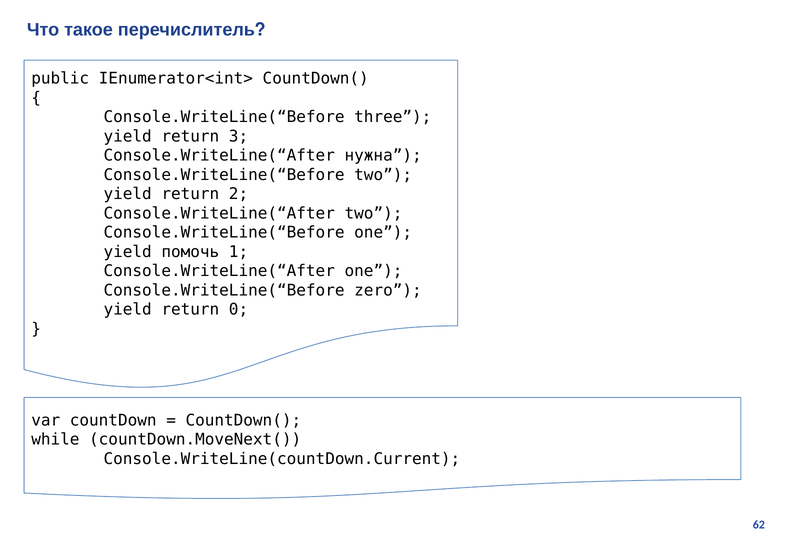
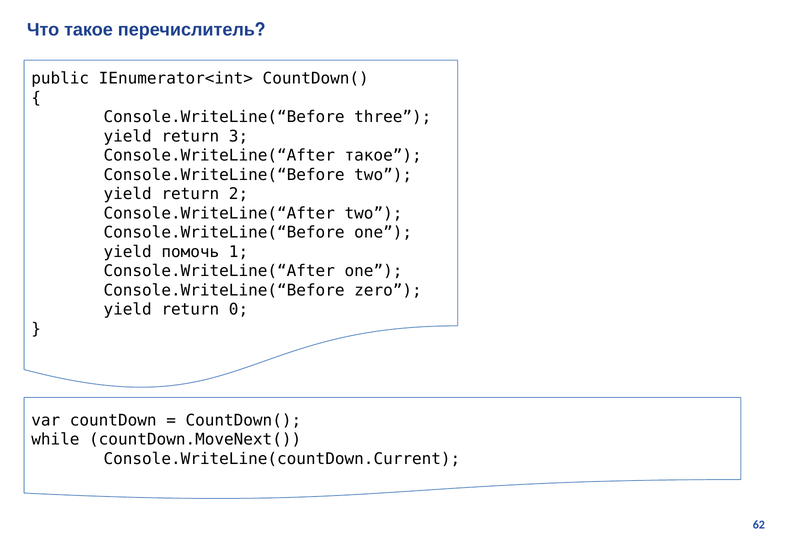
Console.WriteLine(“After нужна: нужна -> такое
